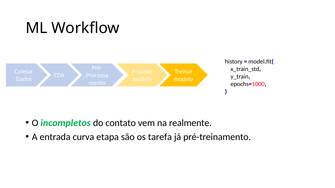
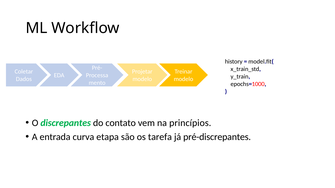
incompletos: incompletos -> discrepantes
realmente: realmente -> princípios
pré-treinamento: pré-treinamento -> pré-discrepantes
